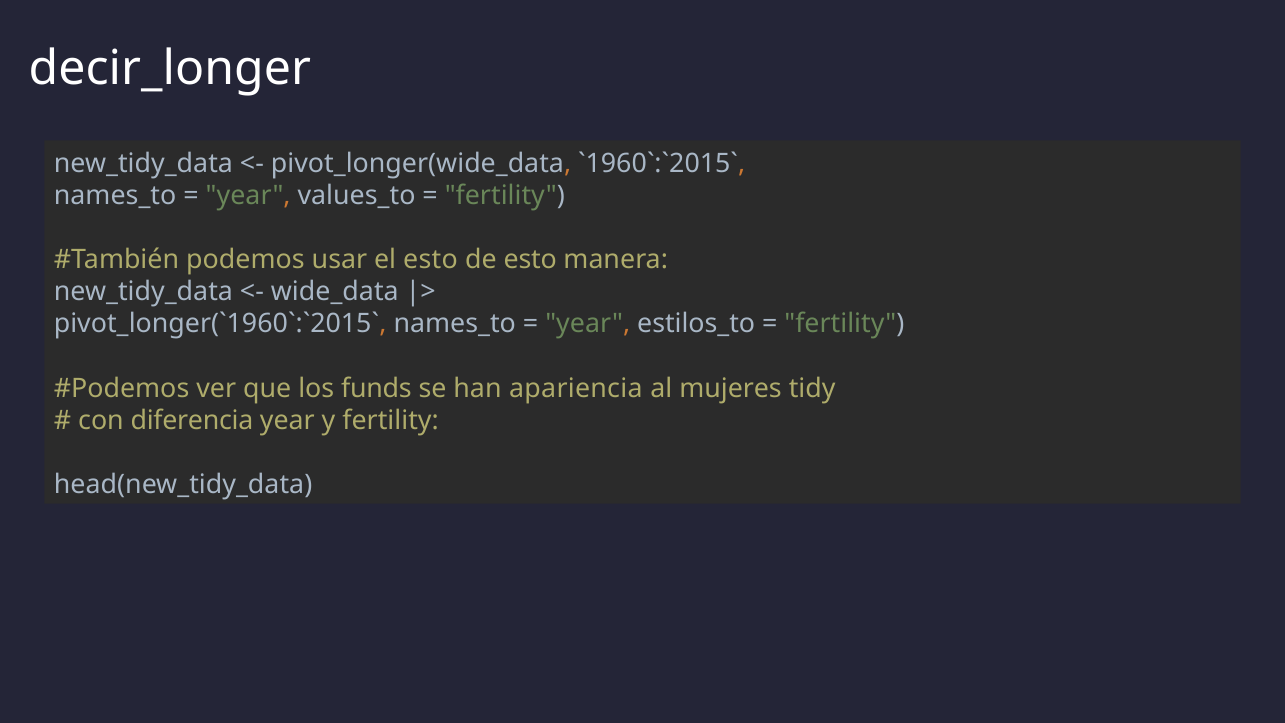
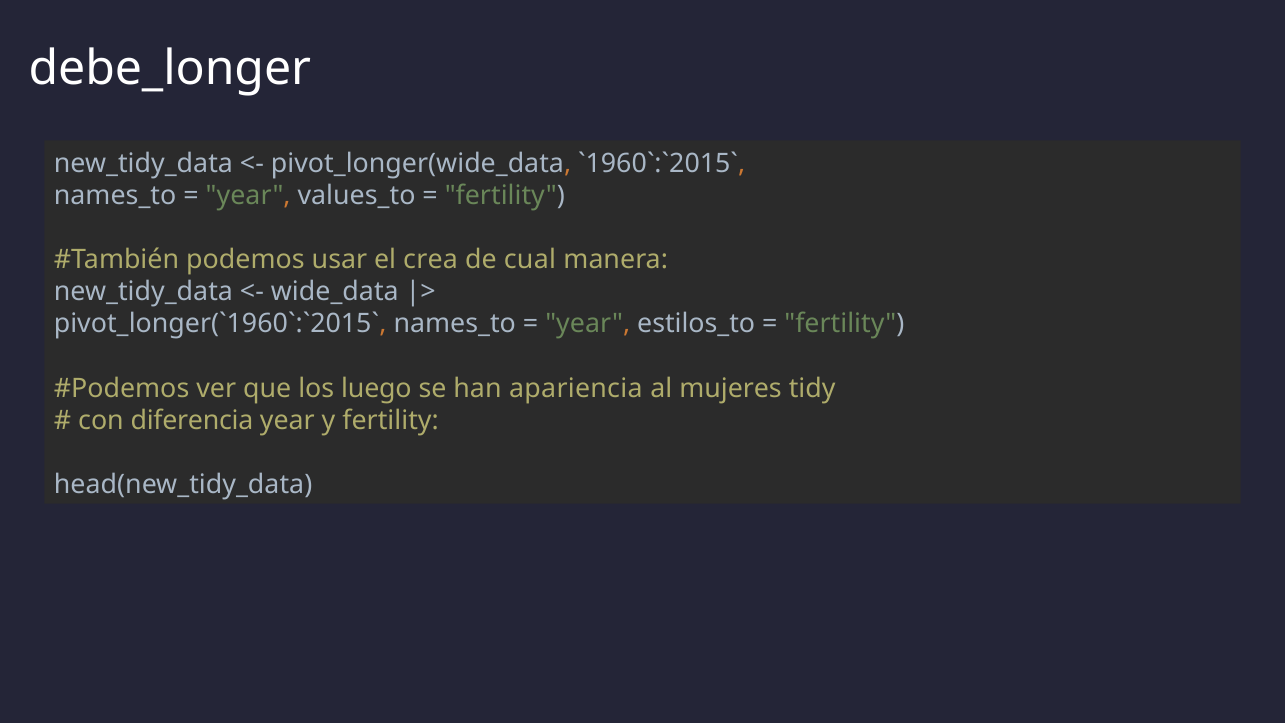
decir_longer: decir_longer -> debe_longer
el esto: esto -> crea
de esto: esto -> cual
funds: funds -> luego
